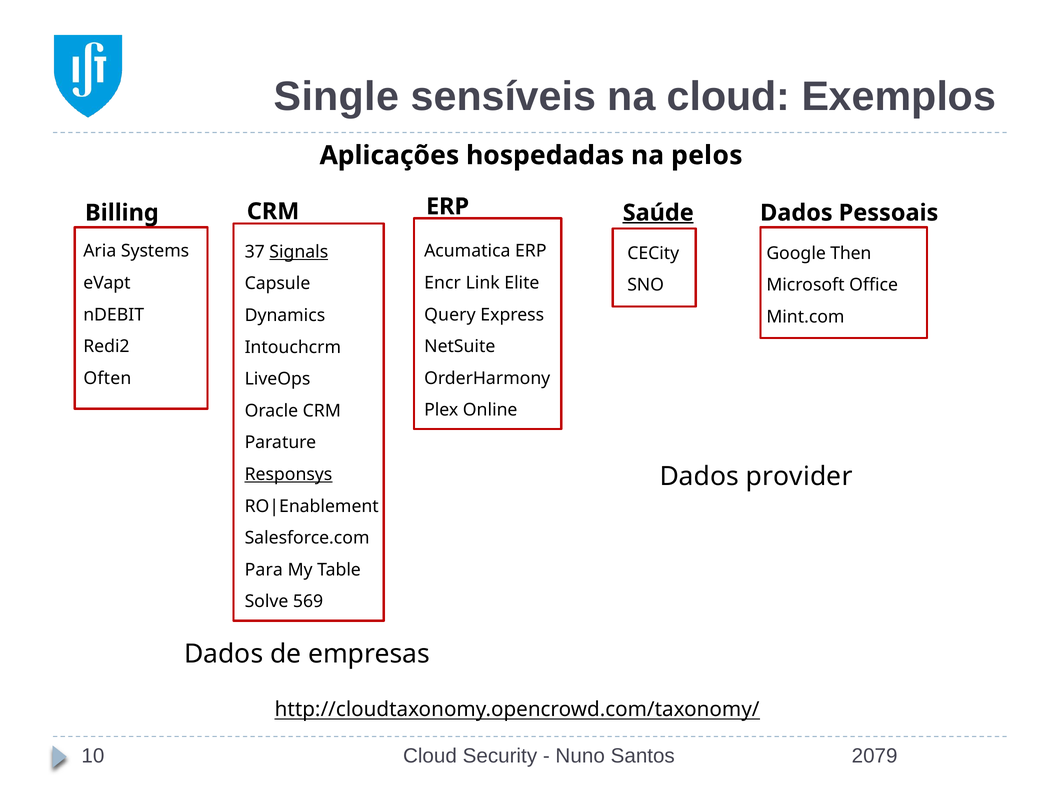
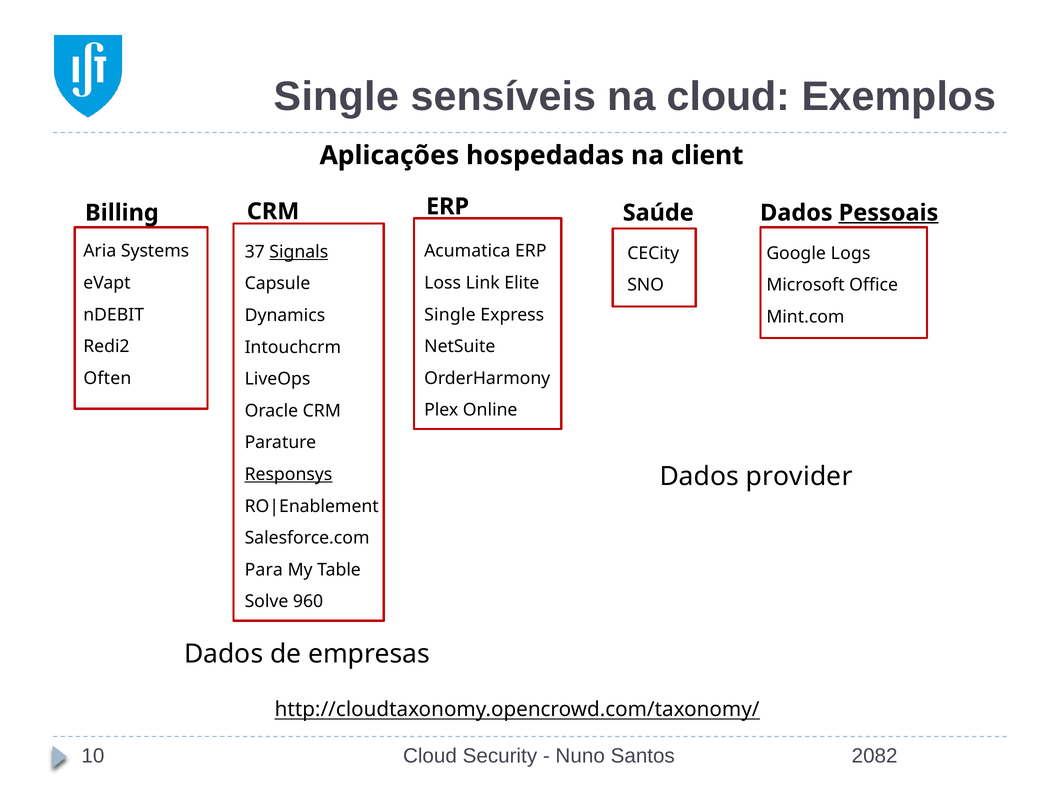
pelos: pelos -> client
Saúde underline: present -> none
Pessoais underline: none -> present
Then: Then -> Logs
Encr: Encr -> Loss
Query at (450, 315): Query -> Single
569: 569 -> 960
2079: 2079 -> 2082
